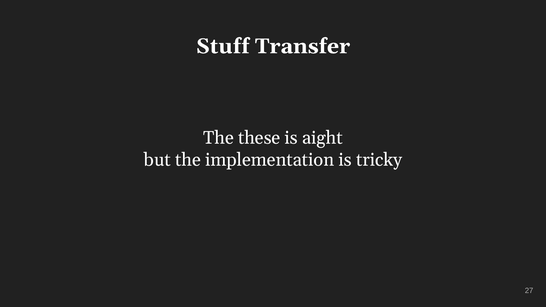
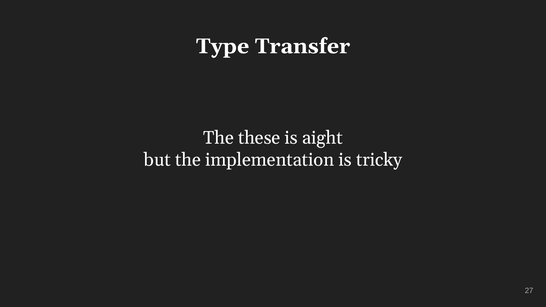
Stuff: Stuff -> Type
